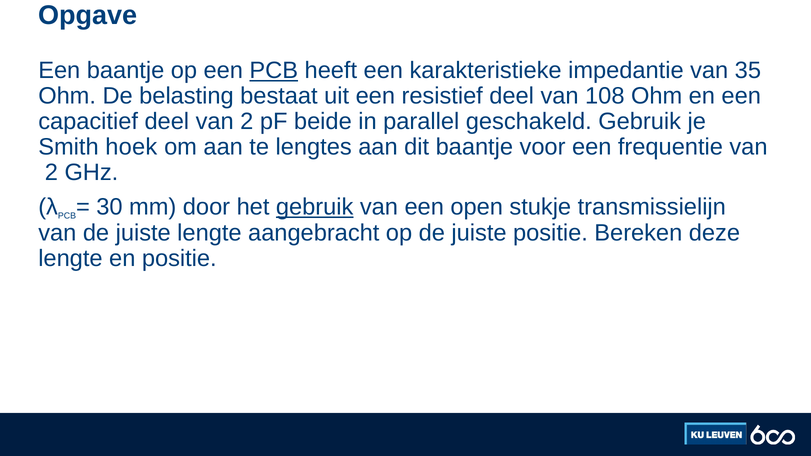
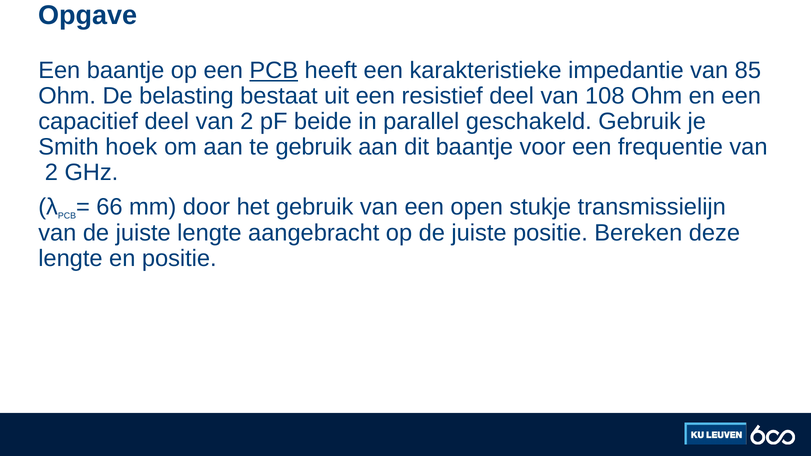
35: 35 -> 85
te lengtes: lengtes -> gebruik
30: 30 -> 66
gebruik at (315, 207) underline: present -> none
